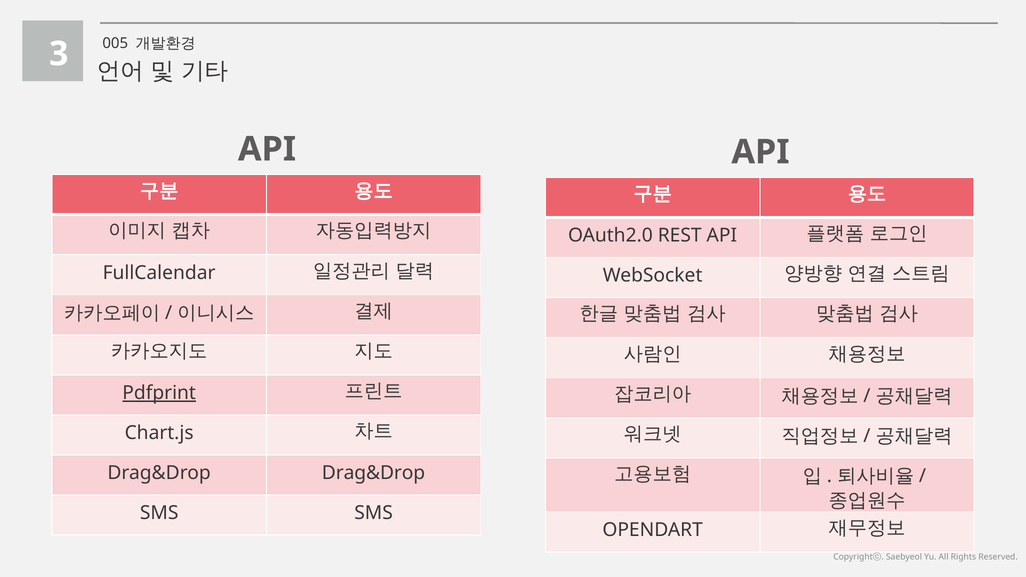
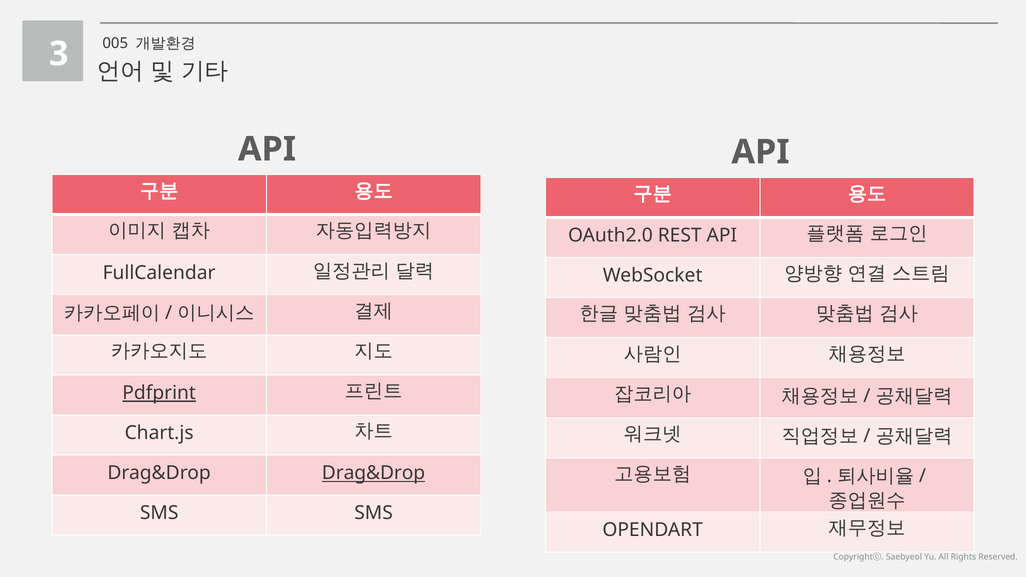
Drag&Drop at (374, 473) underline: none -> present
